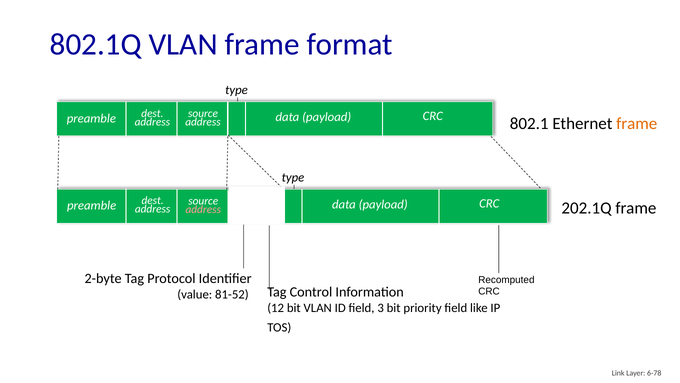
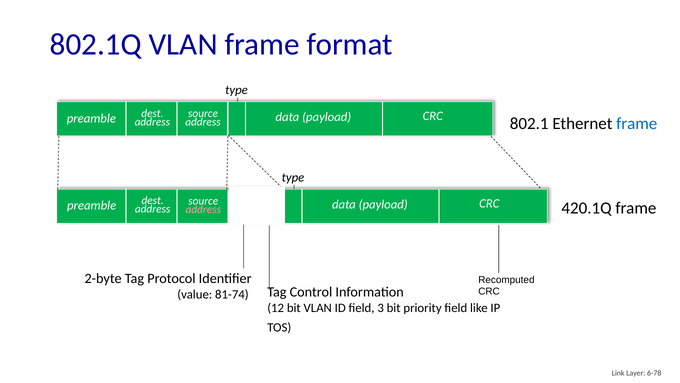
frame at (637, 123) colour: orange -> blue
202.1Q: 202.1Q -> 420.1Q
81-52: 81-52 -> 81-74
